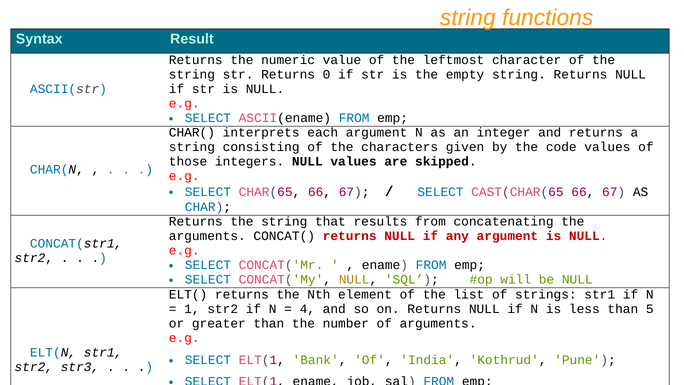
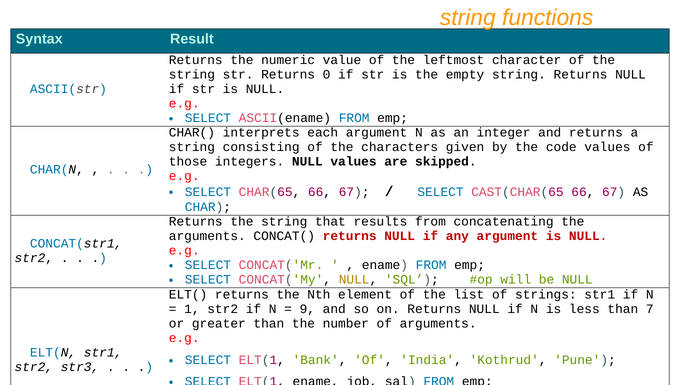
4: 4 -> 9
5: 5 -> 7
